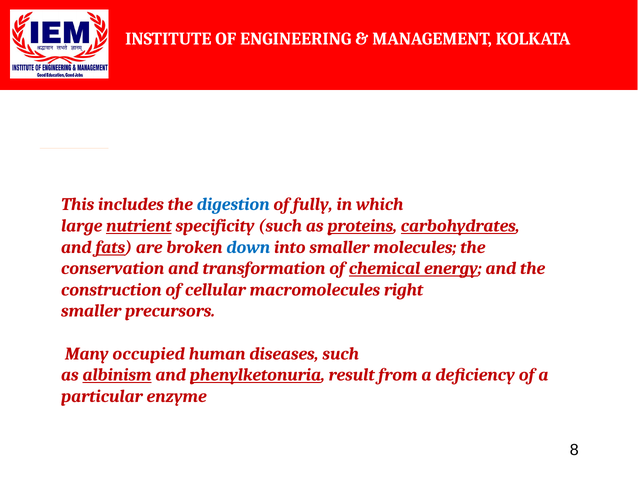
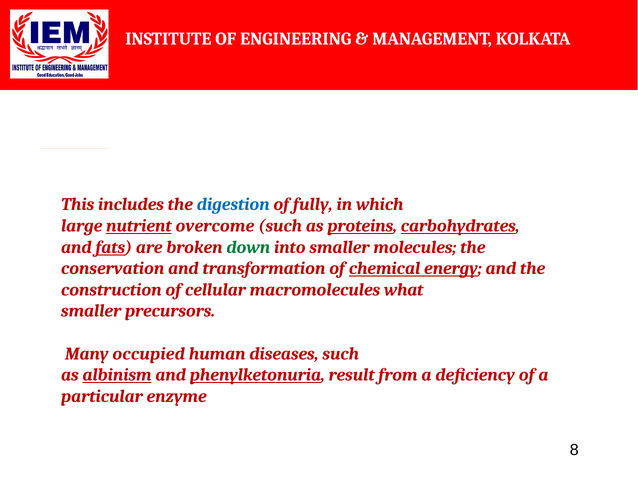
specificity: specificity -> overcome
down colour: blue -> green
right: right -> what
